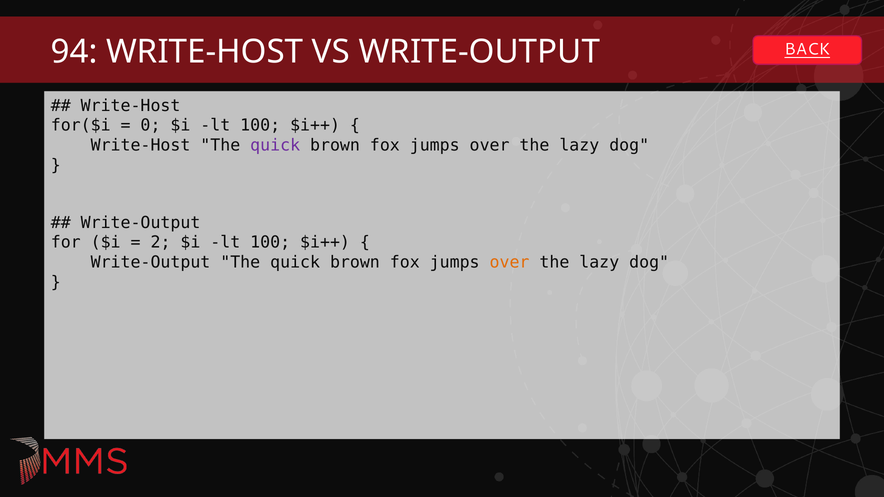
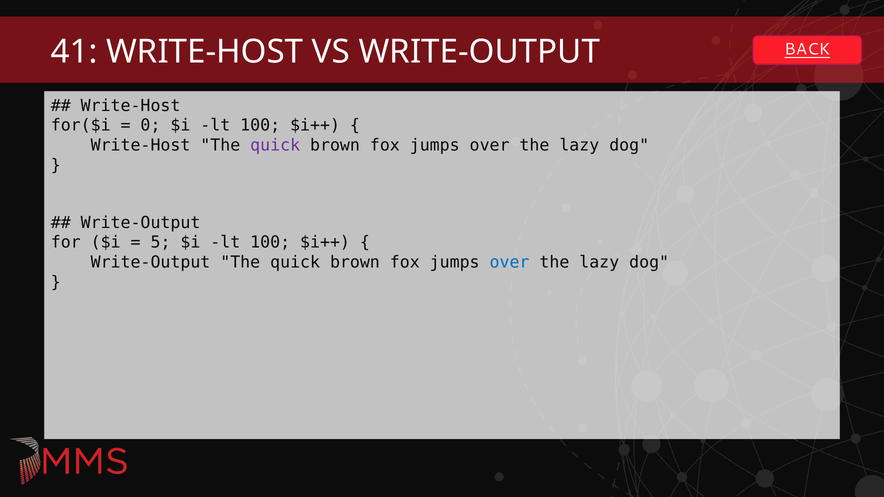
94: 94 -> 41
2: 2 -> 5
over at (510, 263) colour: orange -> blue
